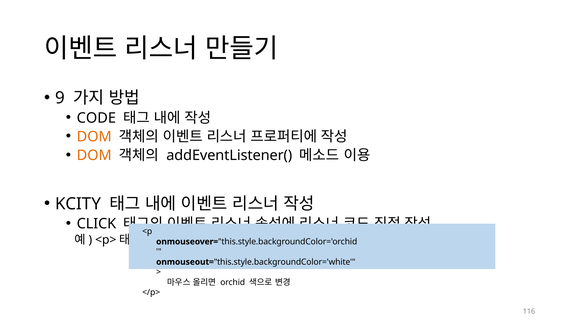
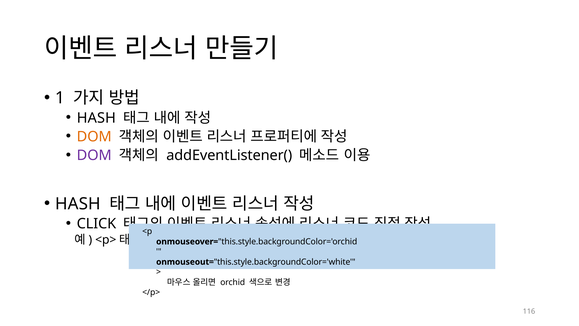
9: 9 -> 1
CODE at (96, 118): CODE -> HASH
DOM at (94, 155) colour: orange -> purple
KCITY at (78, 204): KCITY -> HASH
